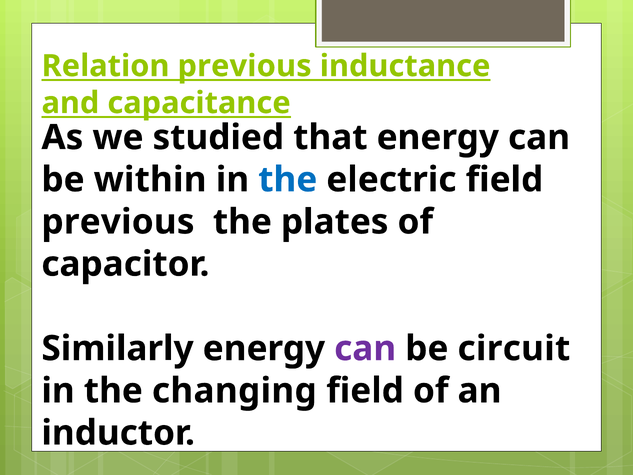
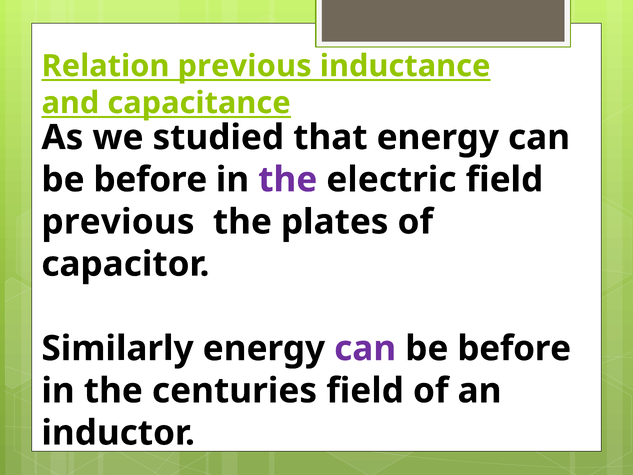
within at (150, 180): within -> before
the at (288, 180) colour: blue -> purple
circuit at (514, 348): circuit -> before
changing: changing -> centuries
